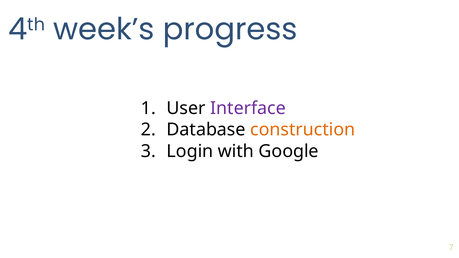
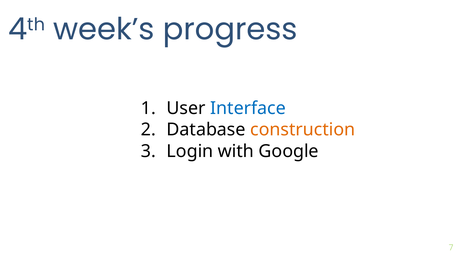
Interface colour: purple -> blue
